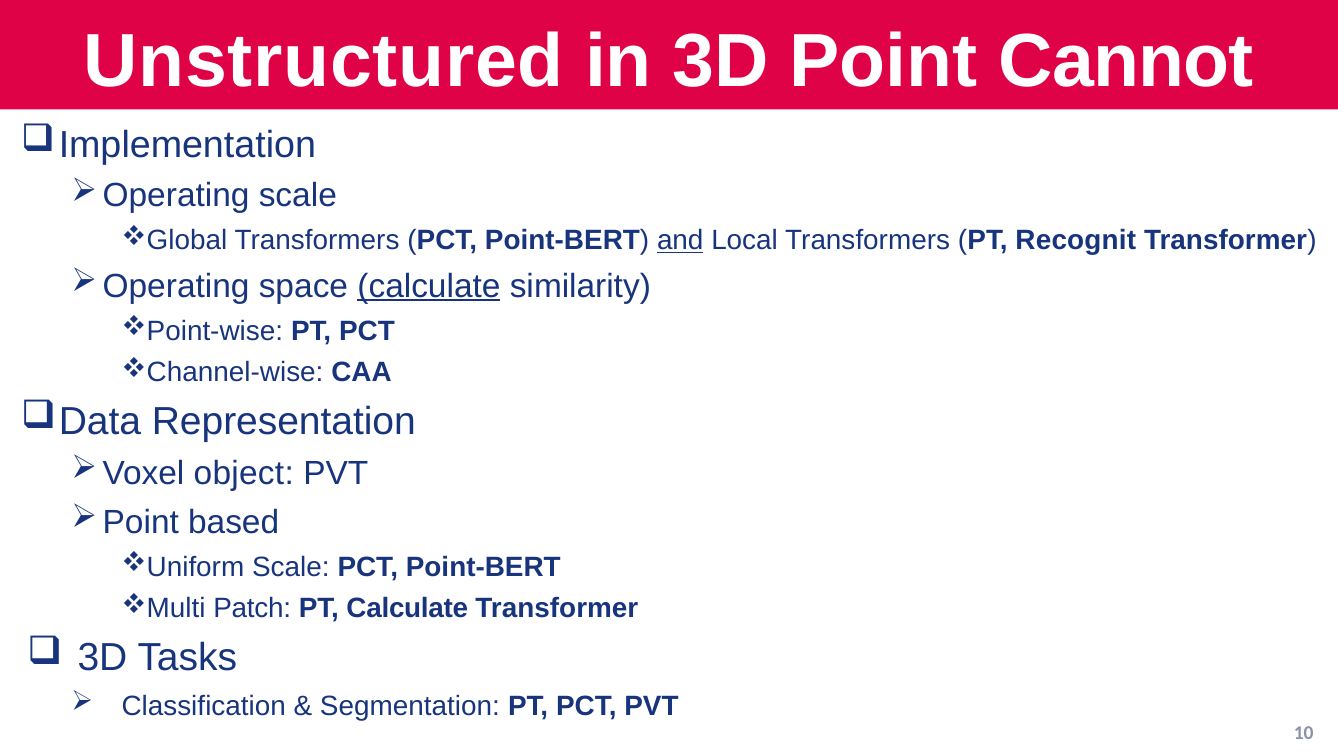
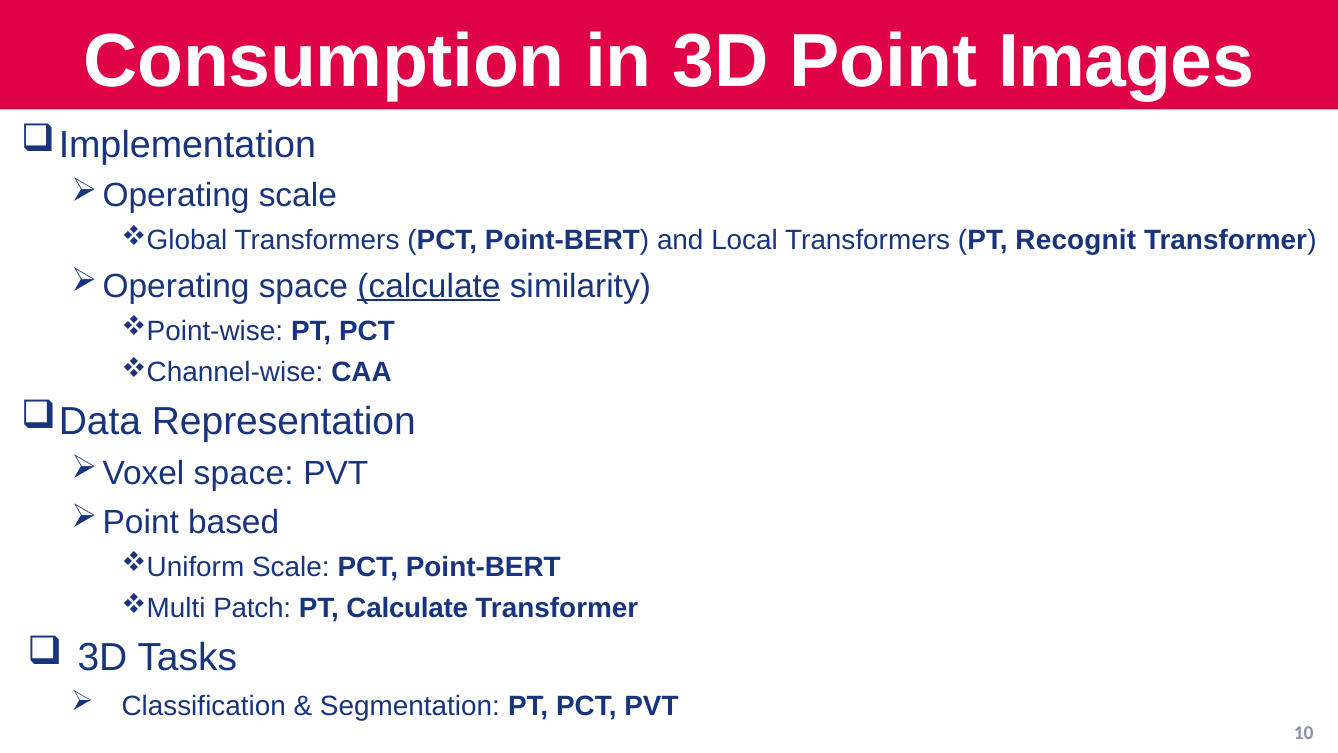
Unstructured: Unstructured -> Consumption
Cannot: Cannot -> Images
and underline: present -> none
object at (244, 473): object -> space
